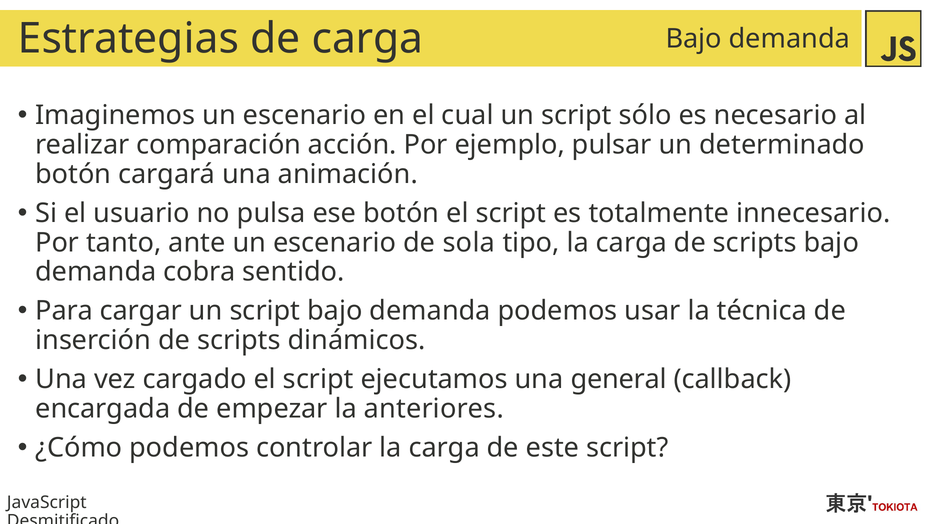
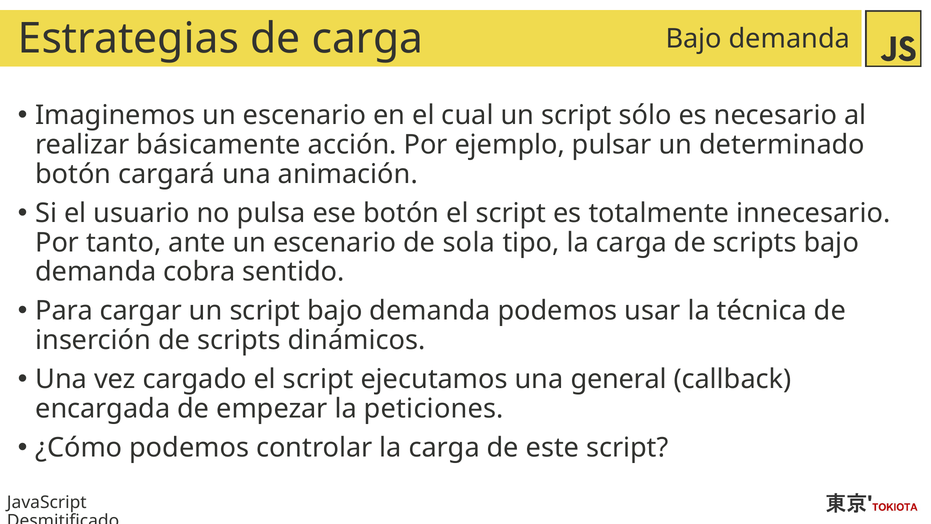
comparación: comparación -> básicamente
anteriores: anteriores -> peticiones
